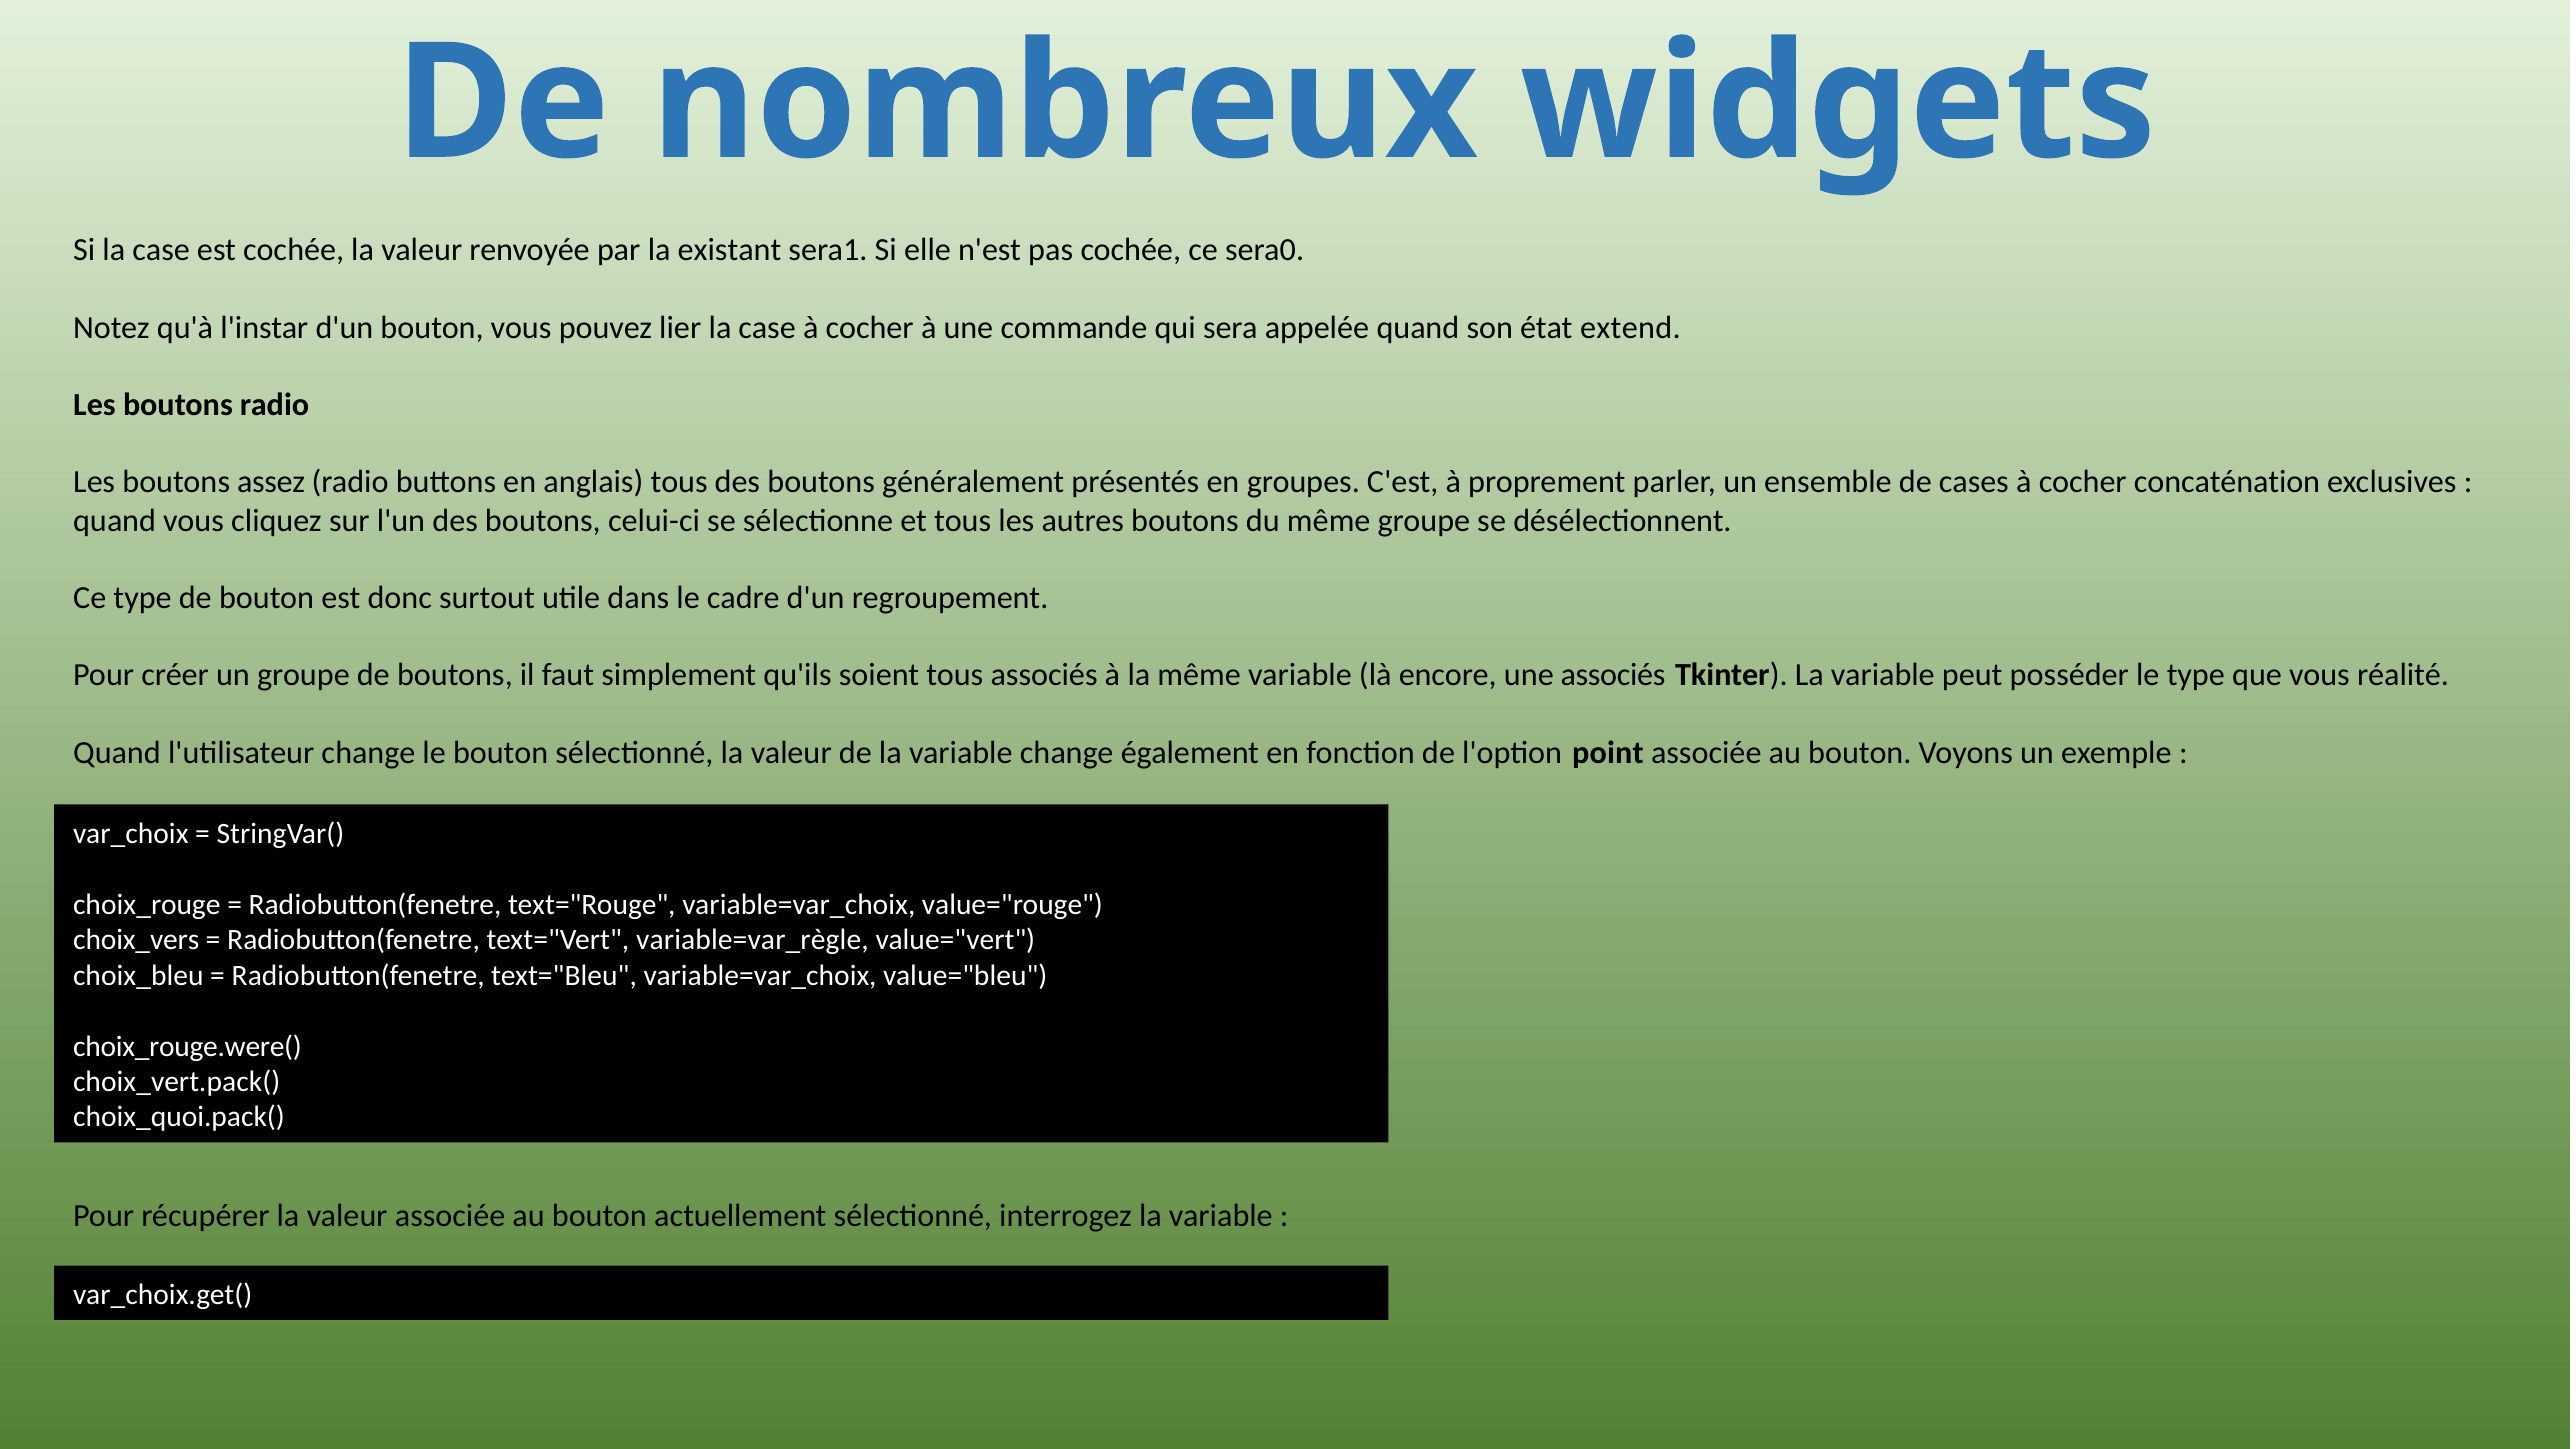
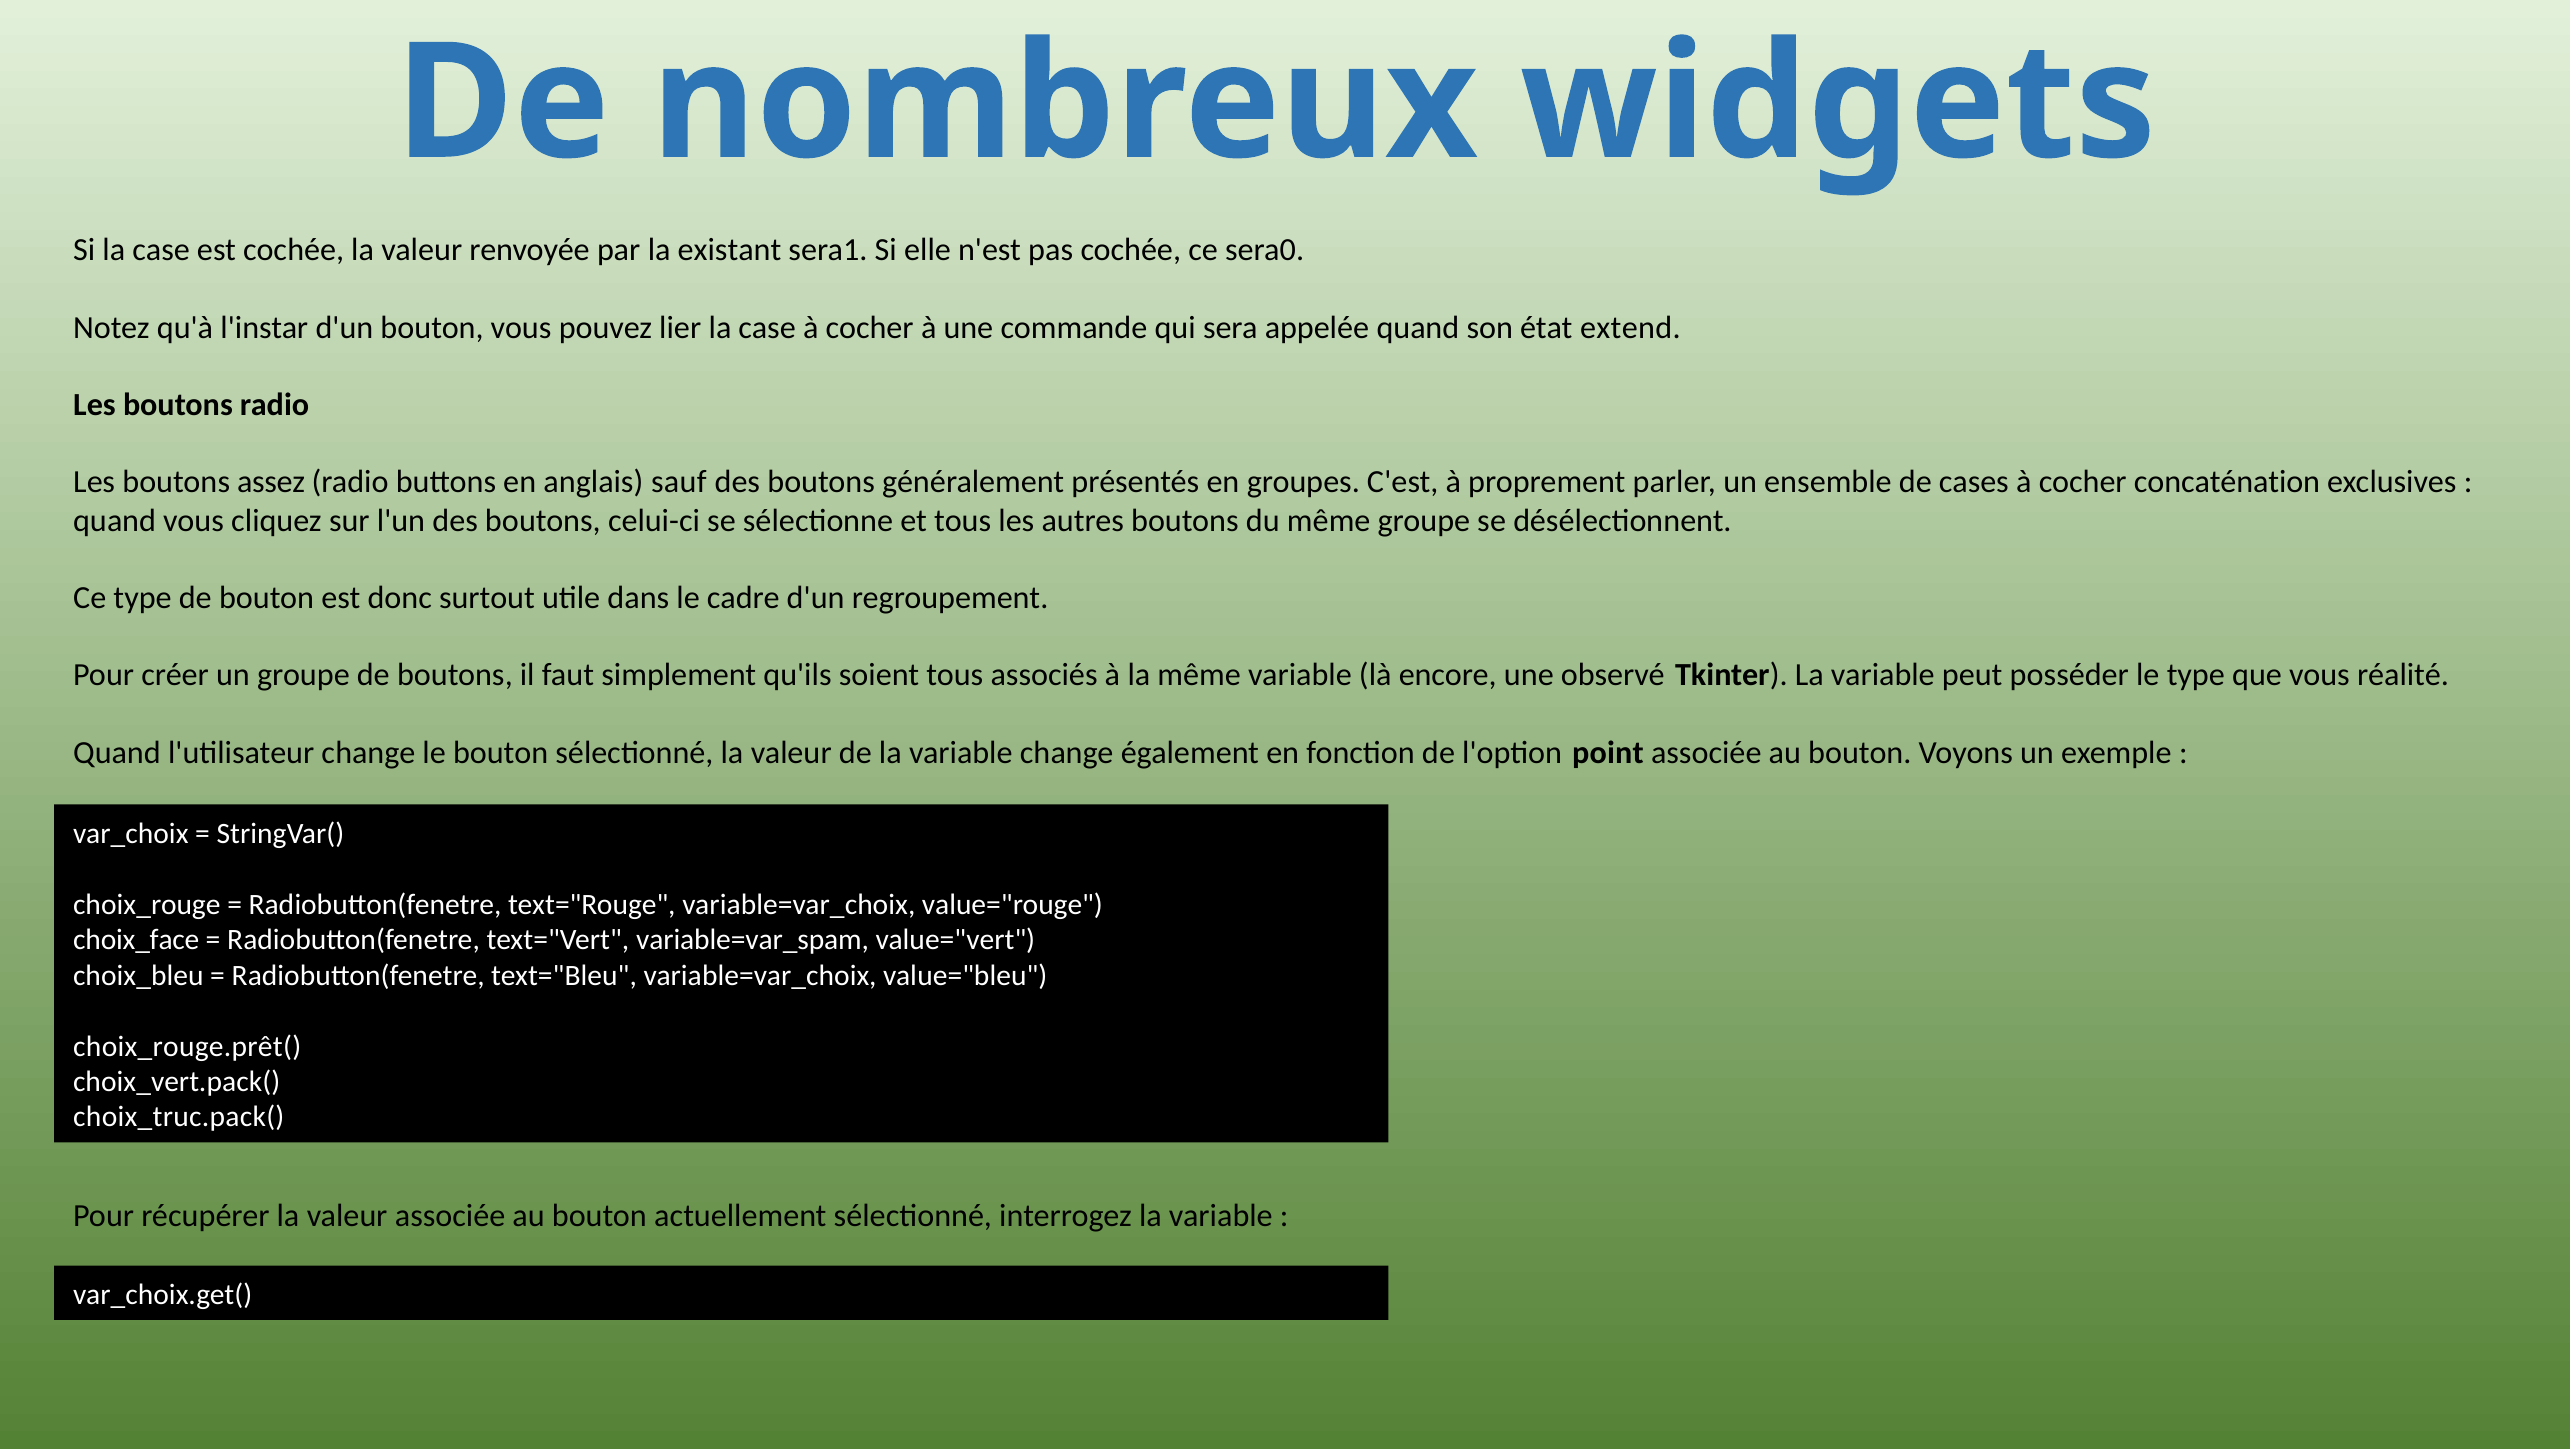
anglais tous: tous -> sauf
une associés: associés -> observé
choix_vers: choix_vers -> choix_face
variable=var_règle: variable=var_règle -> variable=var_spam
choix_rouge.were(: choix_rouge.were( -> choix_rouge.prêt(
choix_quoi.pack(: choix_quoi.pack( -> choix_truc.pack(
